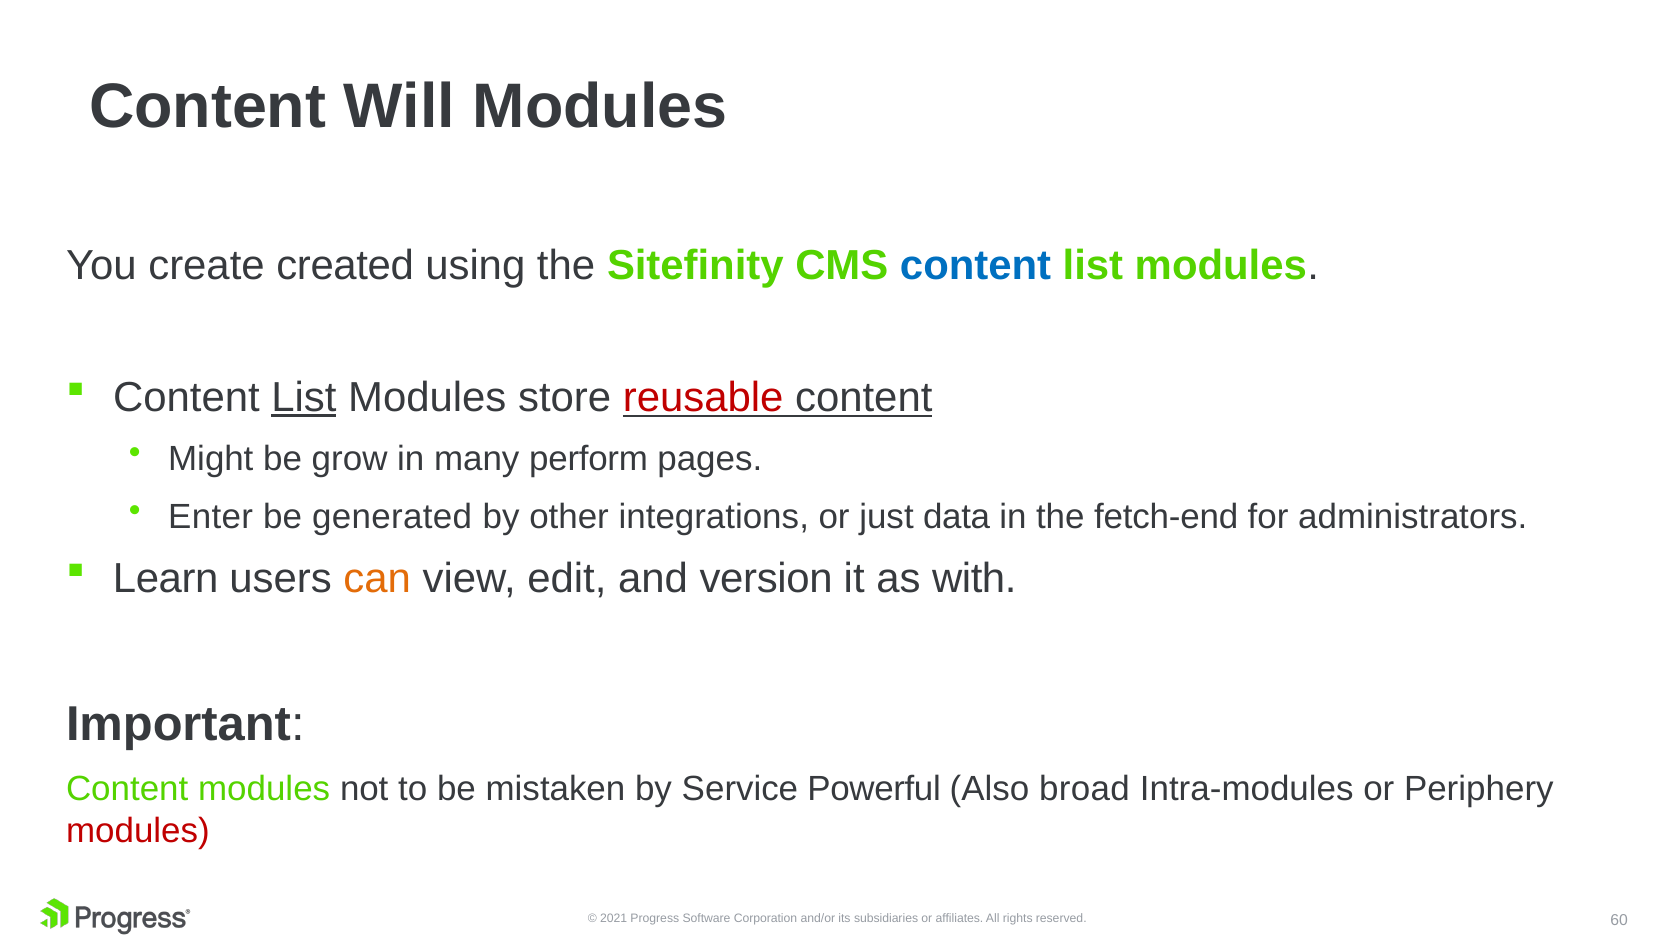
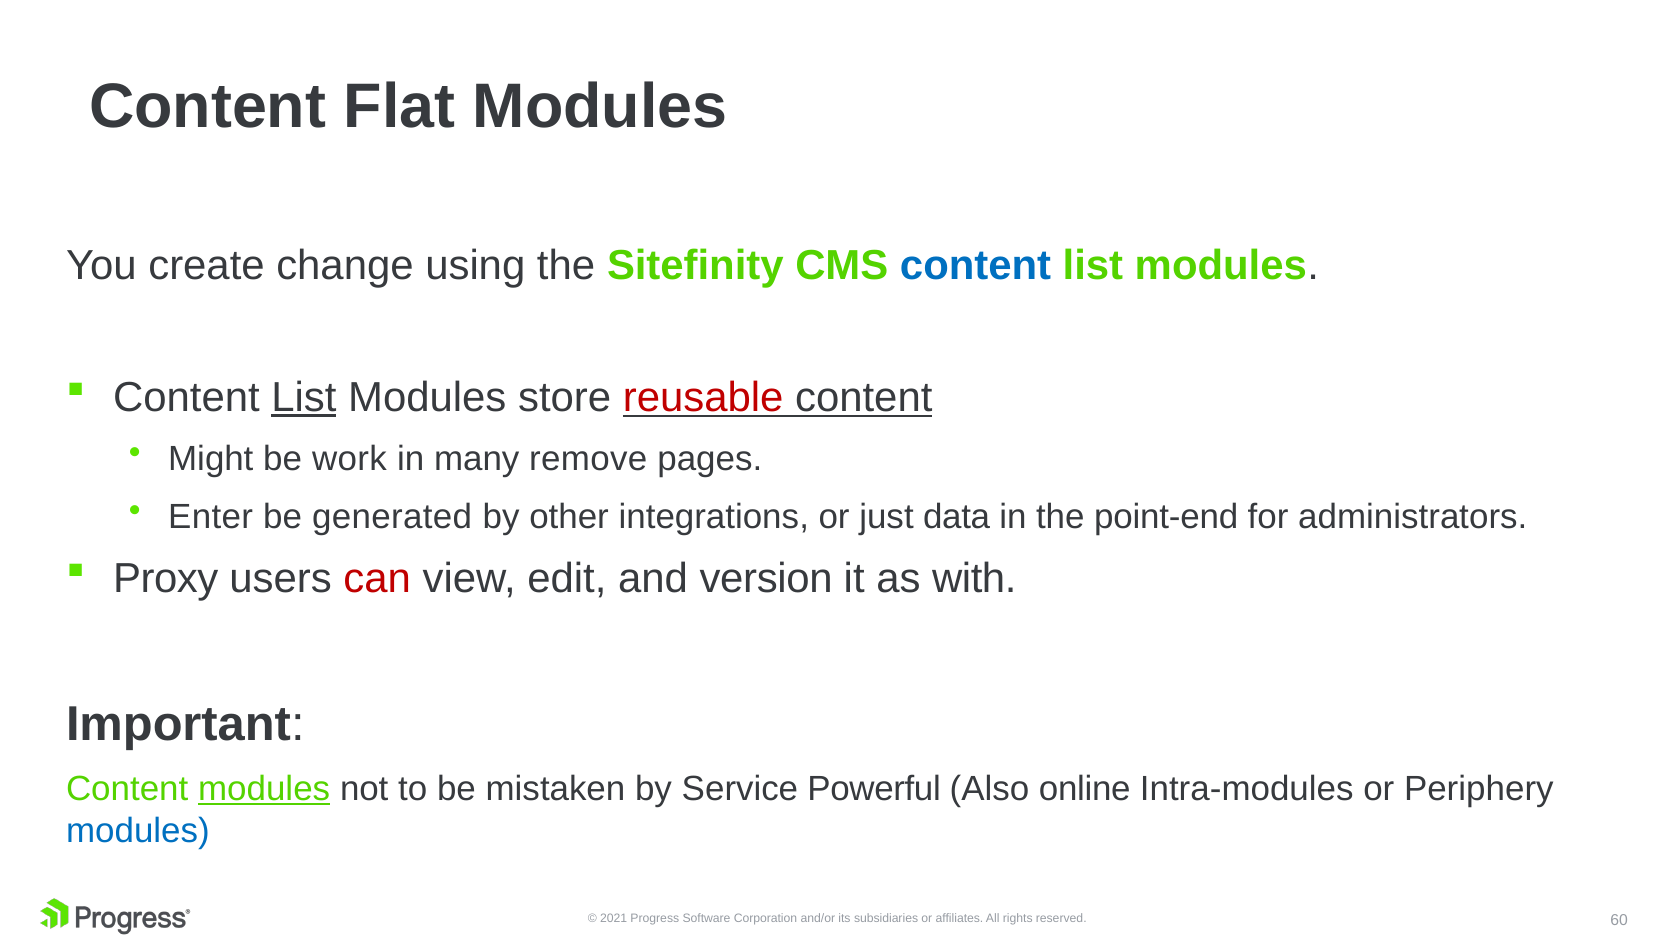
Will: Will -> Flat
created: created -> change
grow: grow -> work
perform: perform -> remove
fetch-end: fetch-end -> point-end
Learn: Learn -> Proxy
can colour: orange -> red
modules at (264, 789) underline: none -> present
broad: broad -> online
modules at (138, 831) colour: red -> blue
